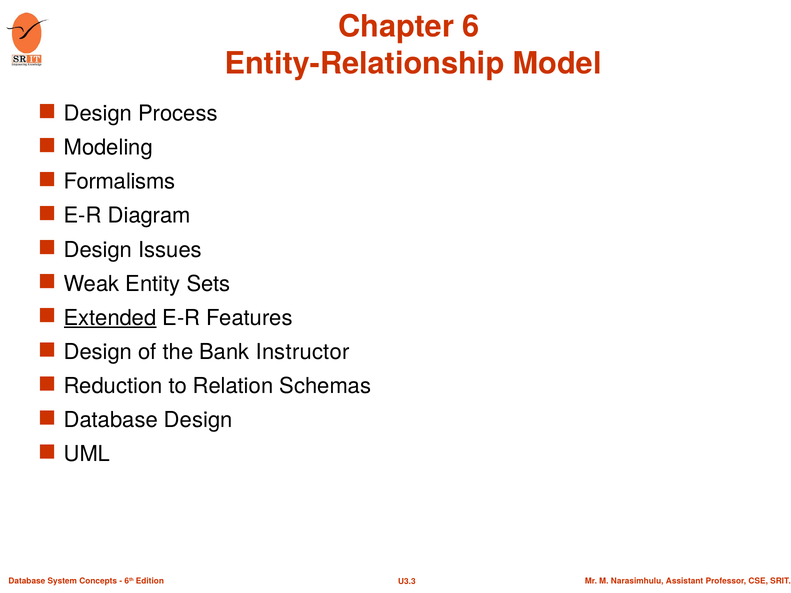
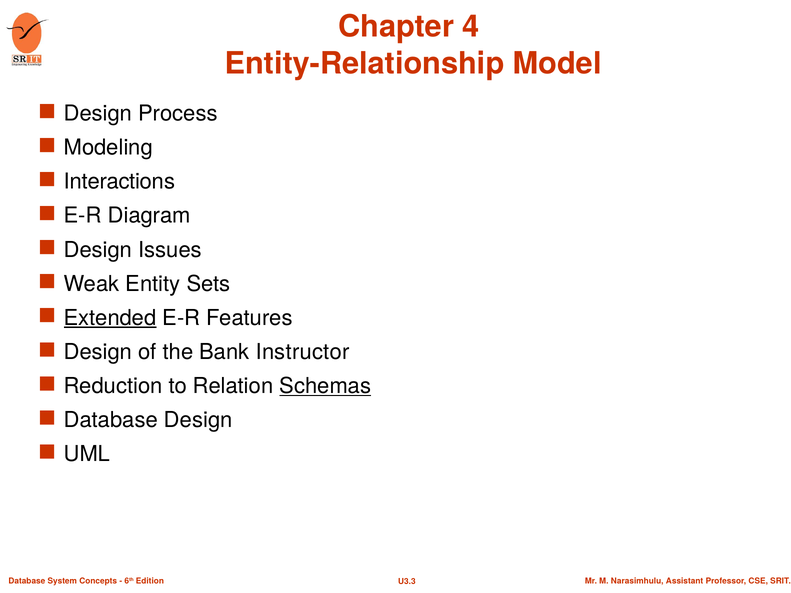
6: 6 -> 4
Formalisms: Formalisms -> Interactions
Schemas underline: none -> present
